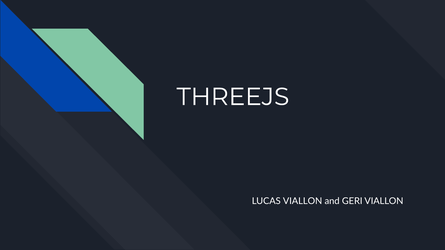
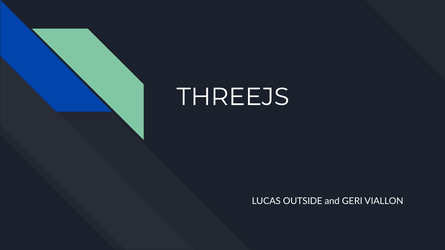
LUCAS VIALLON: VIALLON -> OUTSIDE
